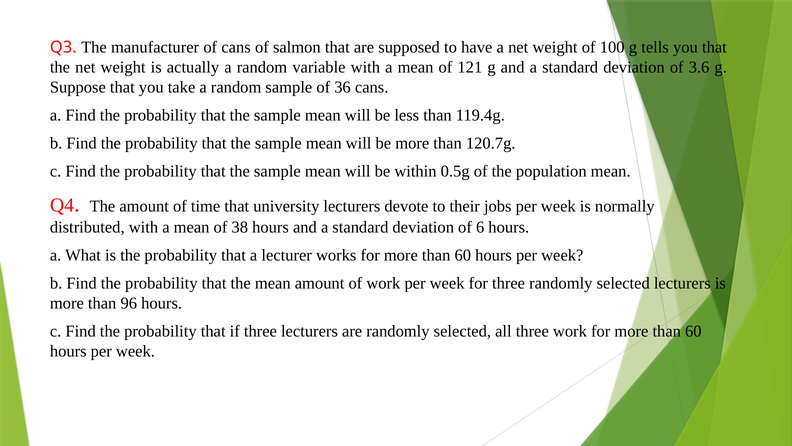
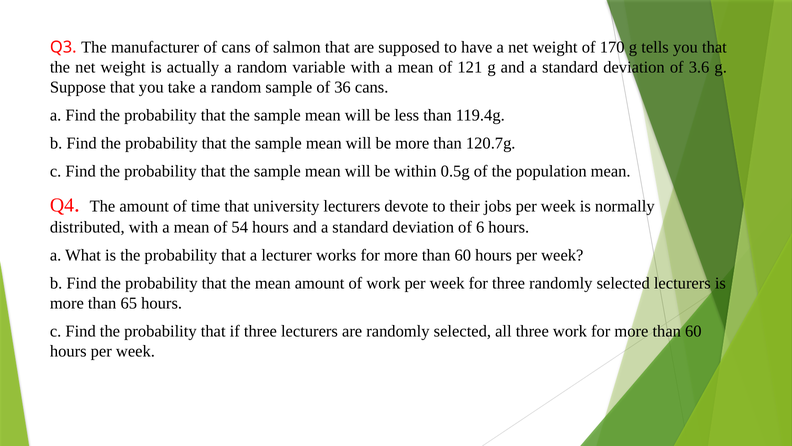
100: 100 -> 170
38: 38 -> 54
96: 96 -> 65
